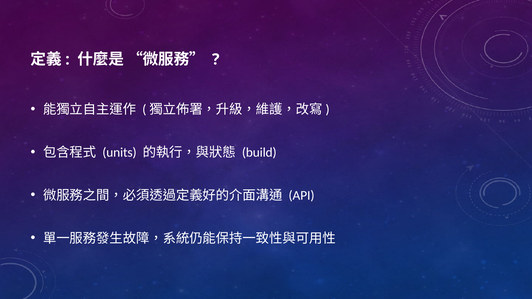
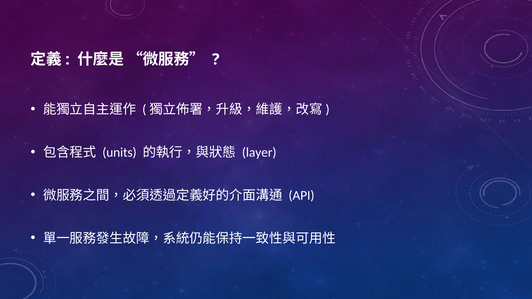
build: build -> layer
